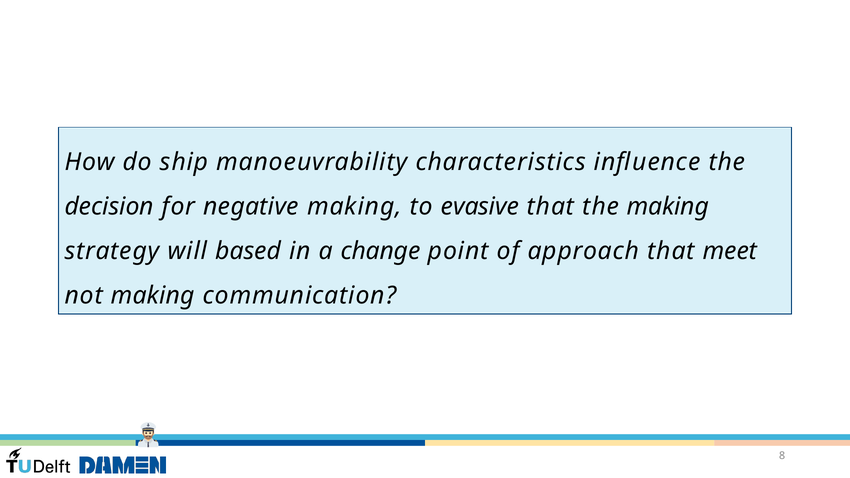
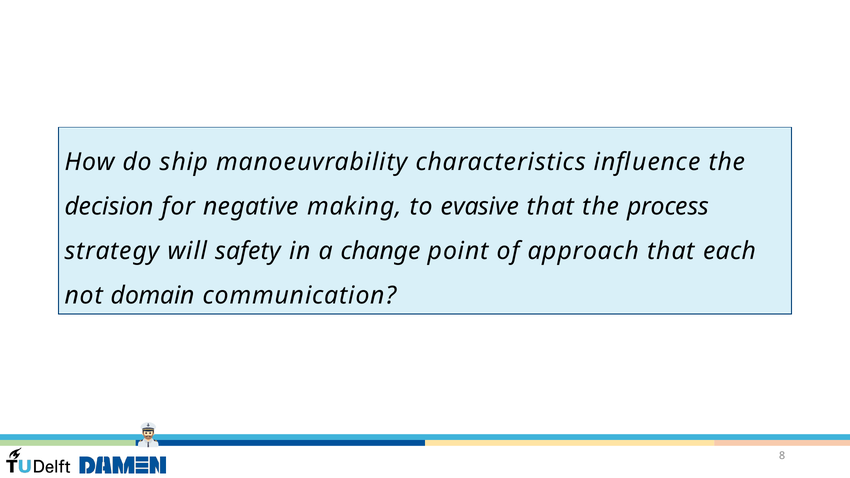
the making: making -> process
based: based -> safety
meet: meet -> each
not making: making -> domain
